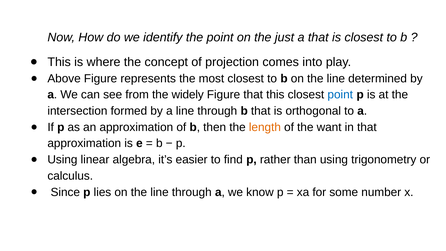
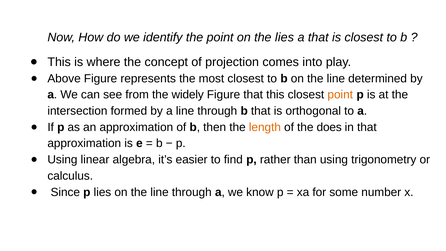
the just: just -> lies
point at (340, 95) colour: blue -> orange
want: want -> does
